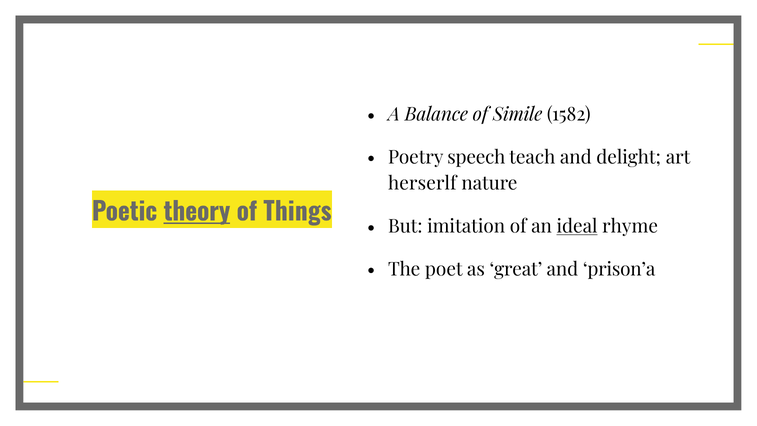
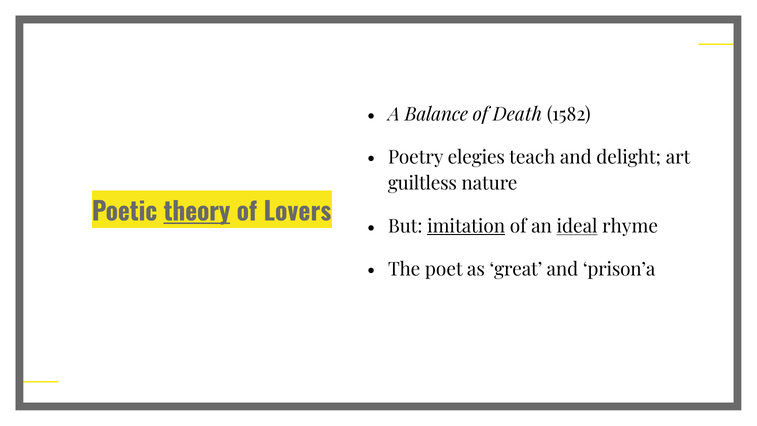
Simile: Simile -> Death
speech: speech -> elegies
herserlf: herserlf -> guiltless
Things: Things -> Lovers
imitation underline: none -> present
